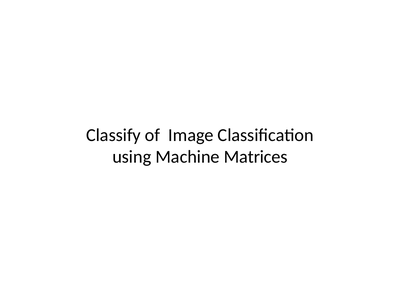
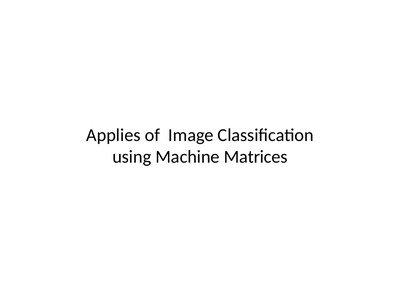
Classify: Classify -> Applies
